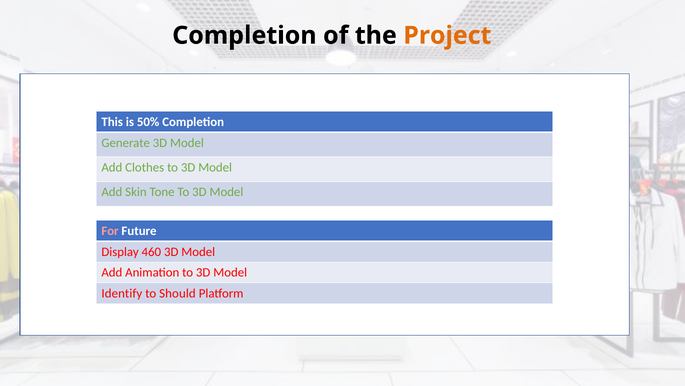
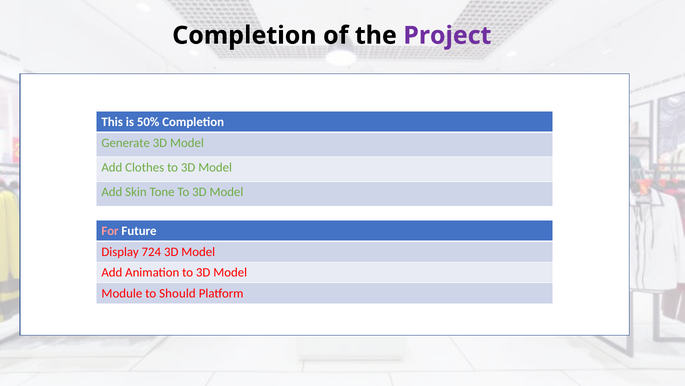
Project colour: orange -> purple
460: 460 -> 724
Identify: Identify -> Module
